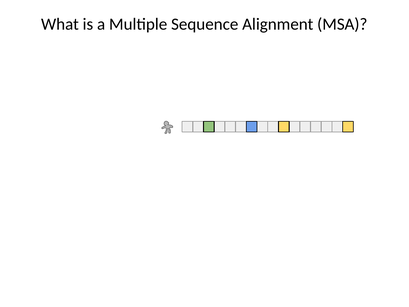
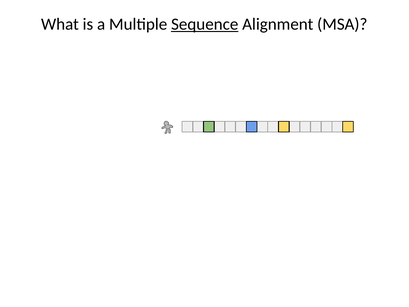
Sequence underline: none -> present
